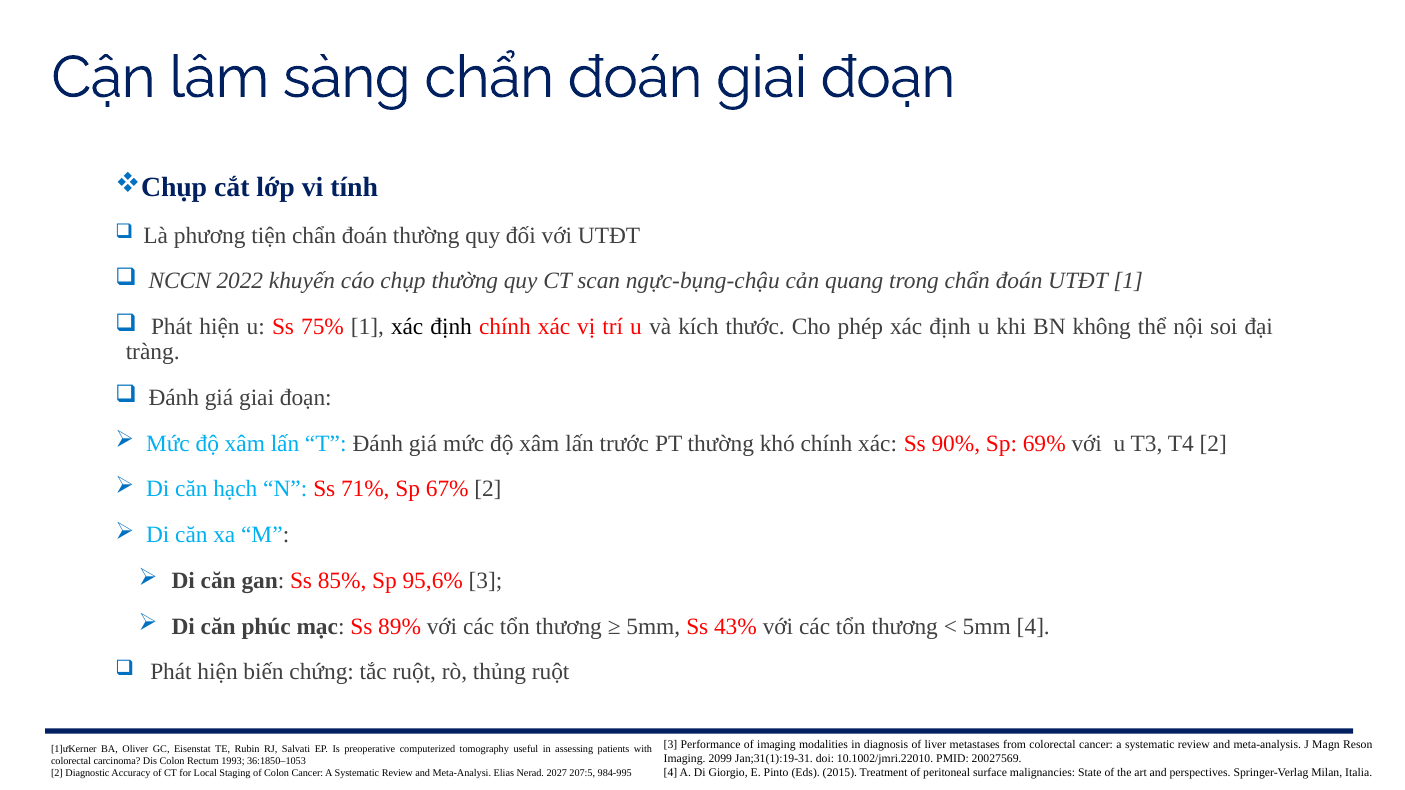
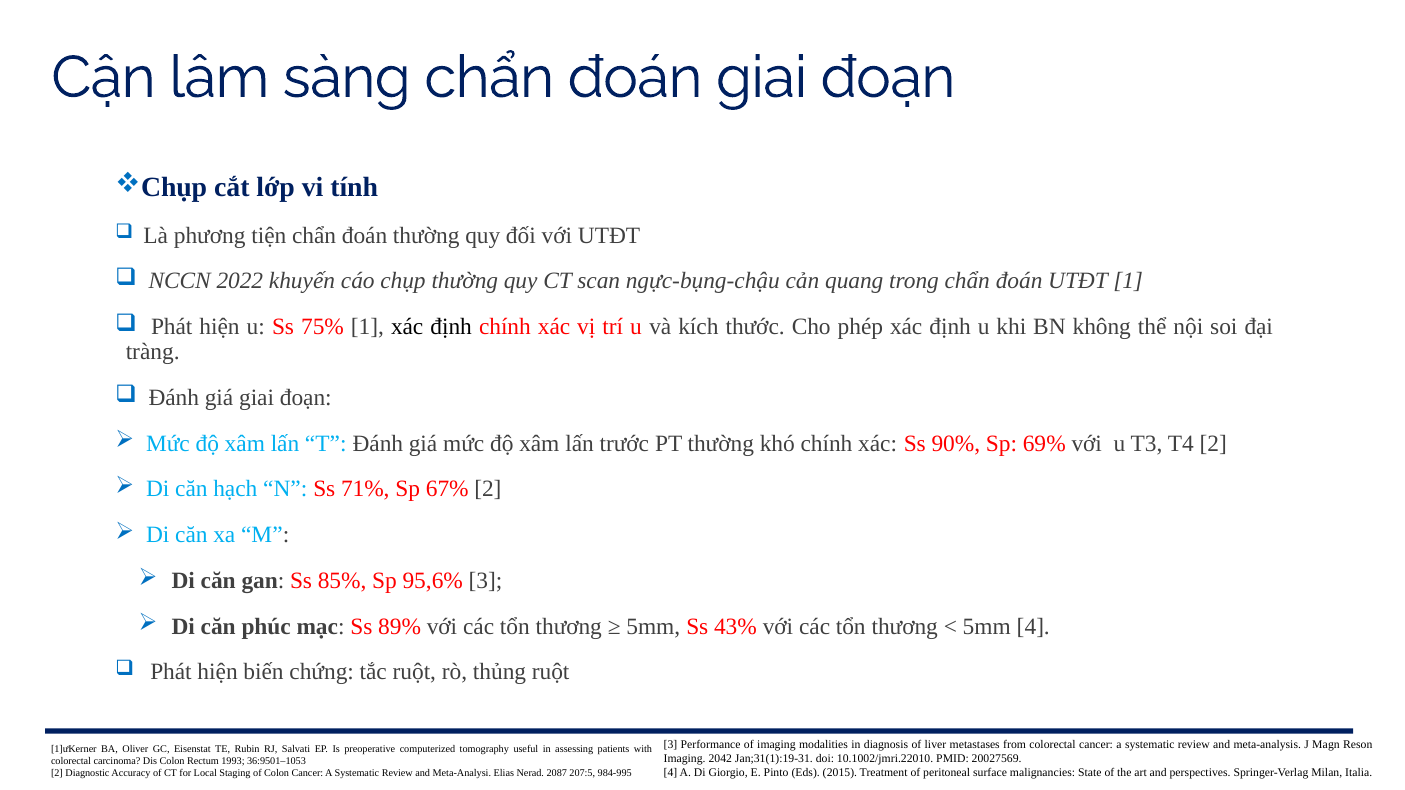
2099: 2099 -> 2042
36:1850–1053: 36:1850–1053 -> 36:9501–1053
2027: 2027 -> 2087
